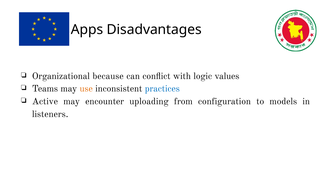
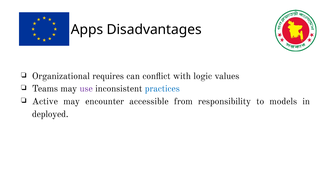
because: because -> requires
use colour: orange -> purple
uploading: uploading -> accessible
configuration: configuration -> responsibility
listeners: listeners -> deployed
